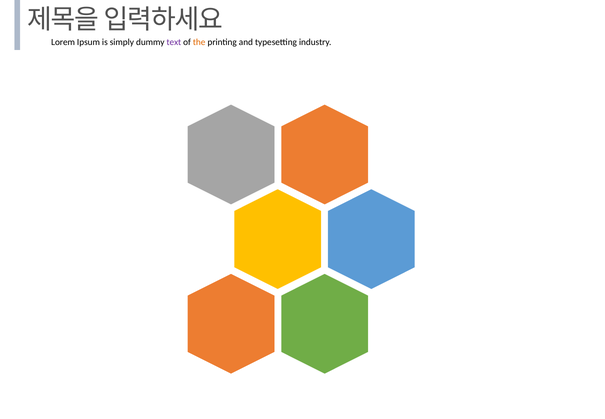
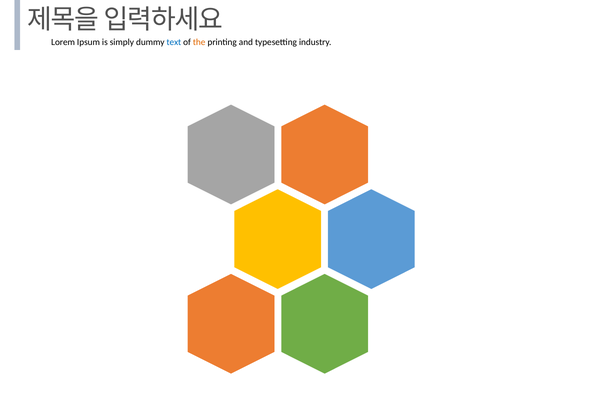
text colour: purple -> blue
